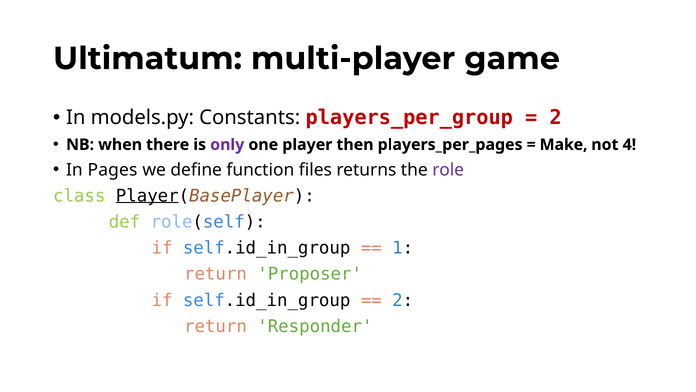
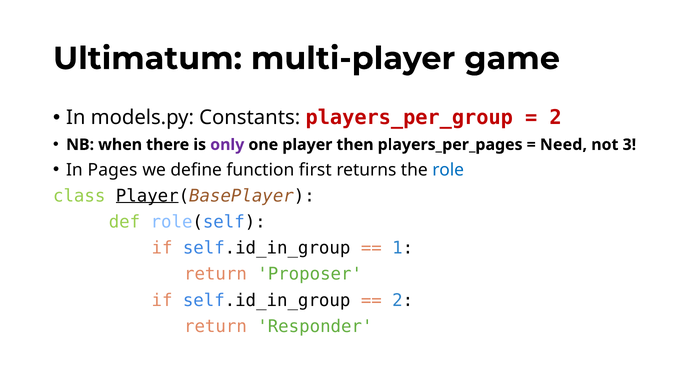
Make: Make -> Need
4: 4 -> 3
files: files -> first
role colour: purple -> blue
